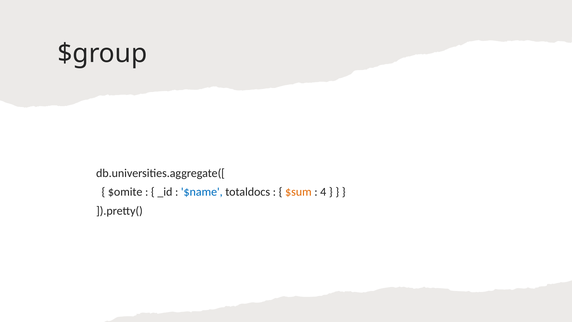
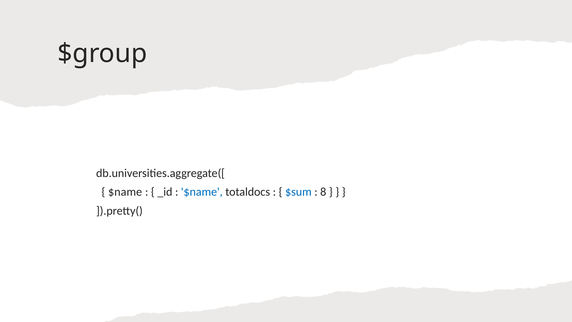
$omite at (125, 192): $omite -> $name
$sum colour: orange -> blue
4: 4 -> 8
